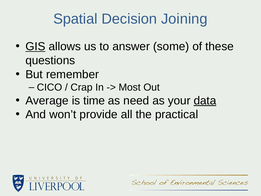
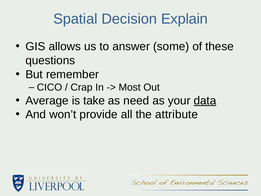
Joining: Joining -> Explain
GIS underline: present -> none
time: time -> take
practical: practical -> attribute
